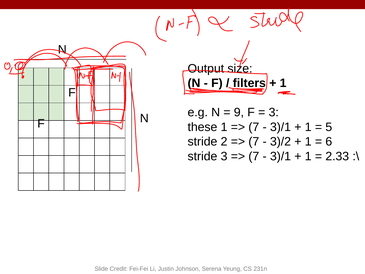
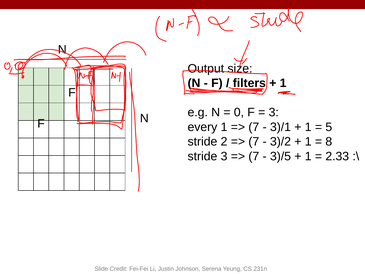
9: 9 -> 0
these: these -> every
6: 6 -> 8
3)/1 at (280, 156): 3)/1 -> 3)/5
